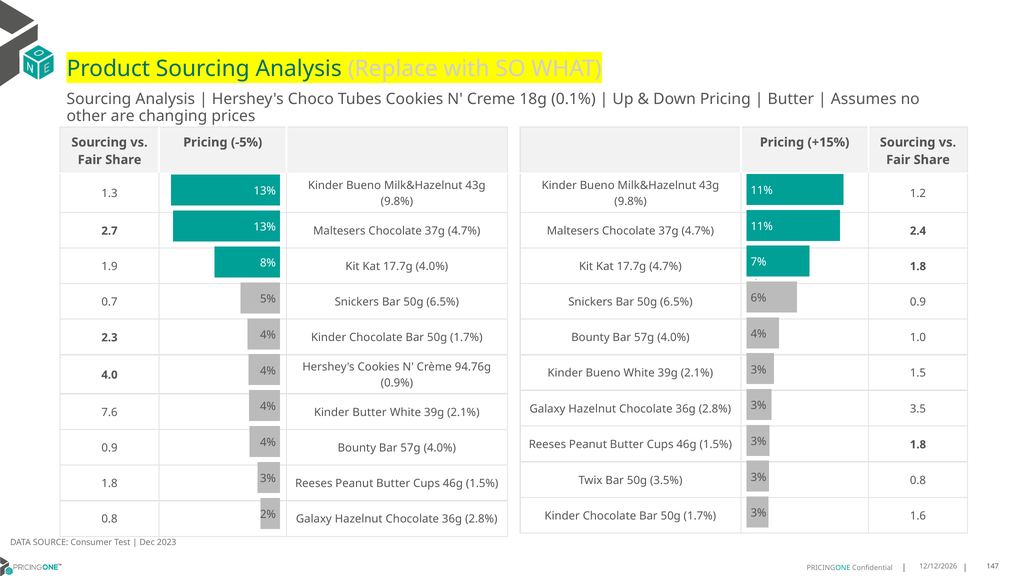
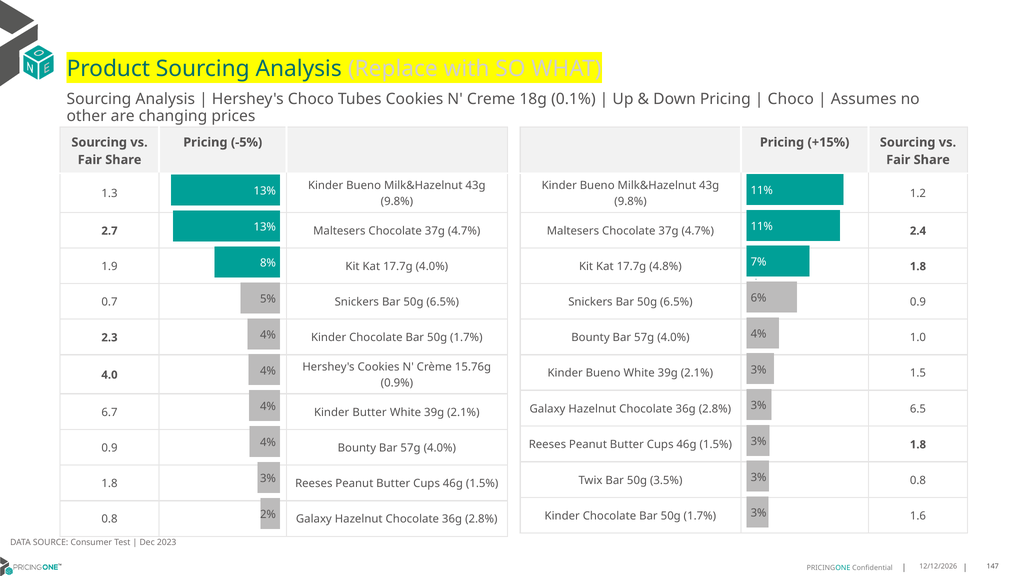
Butter at (791, 99): Butter -> Choco
17.7g 4.7%: 4.7% -> 4.8%
94.76g: 94.76g -> 15.76g
3.5: 3.5 -> 6.5
7.6: 7.6 -> 6.7
